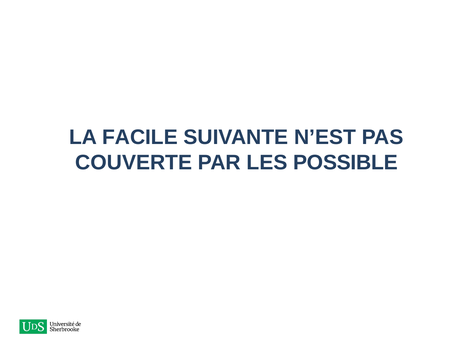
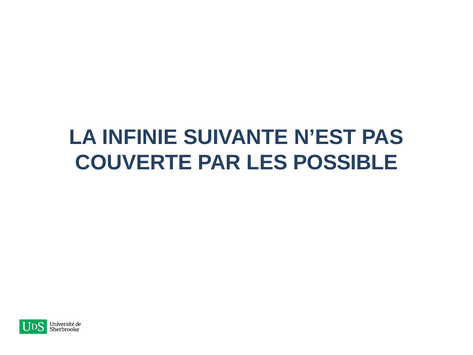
FACILE: FACILE -> INFINIE
